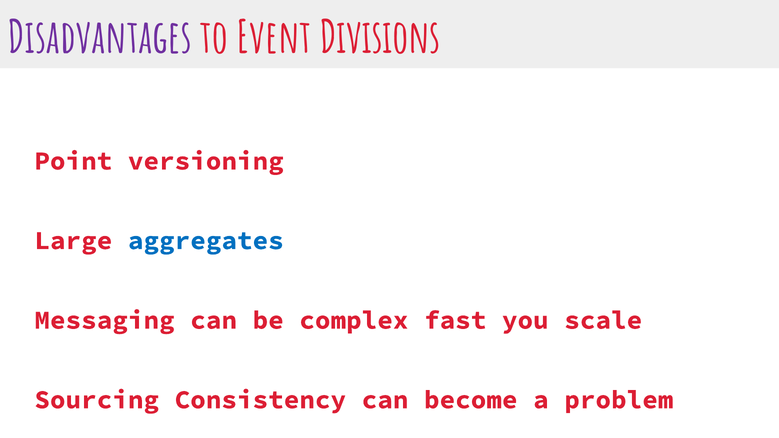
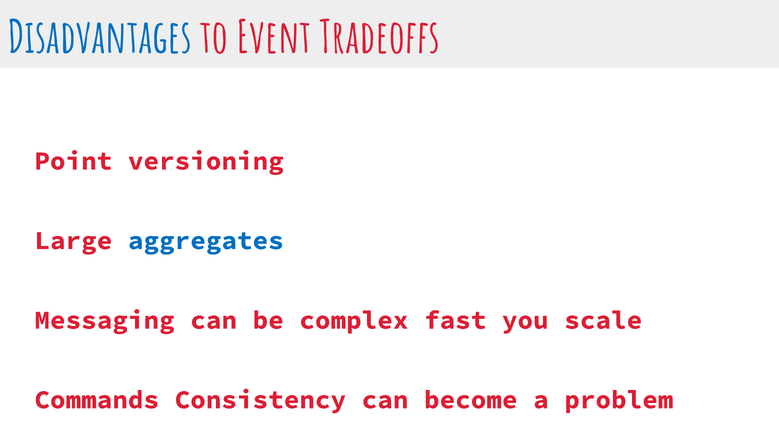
Disadvantages colour: purple -> blue
Divisions: Divisions -> Tradeoffs
Sourcing: Sourcing -> Commands
